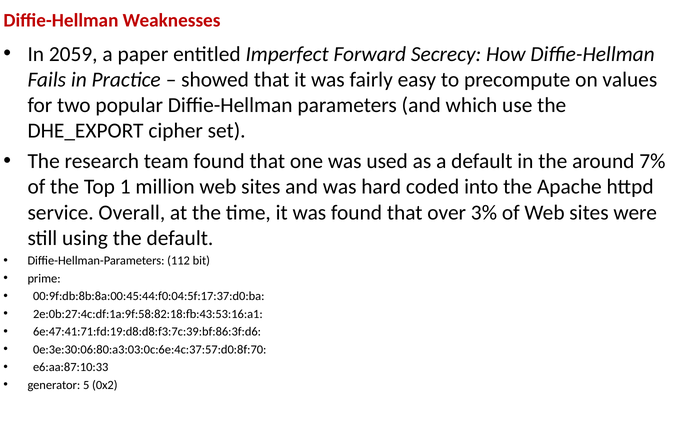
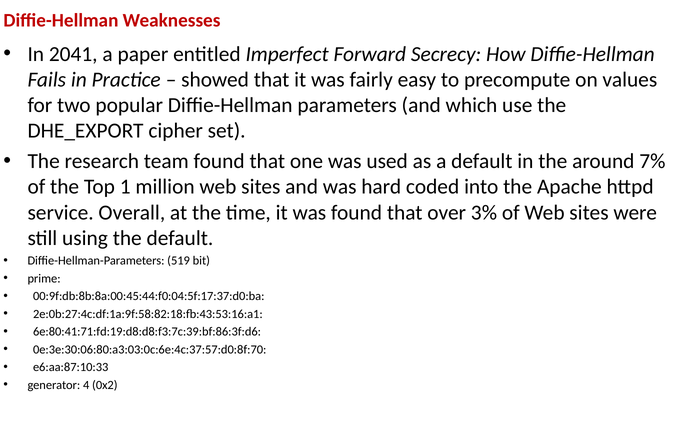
2059: 2059 -> 2041
112: 112 -> 519
6e:47:41:71:fd:19:d8:d8:f3:7c:39:bf:86:3f:d6: 6e:47:41:71:fd:19:d8:d8:f3:7c:39:bf:86:3f:d6 -> 6e:80:41:71:fd:19:d8:d8:f3:7c:39:bf:86:3f:d6
5: 5 -> 4
